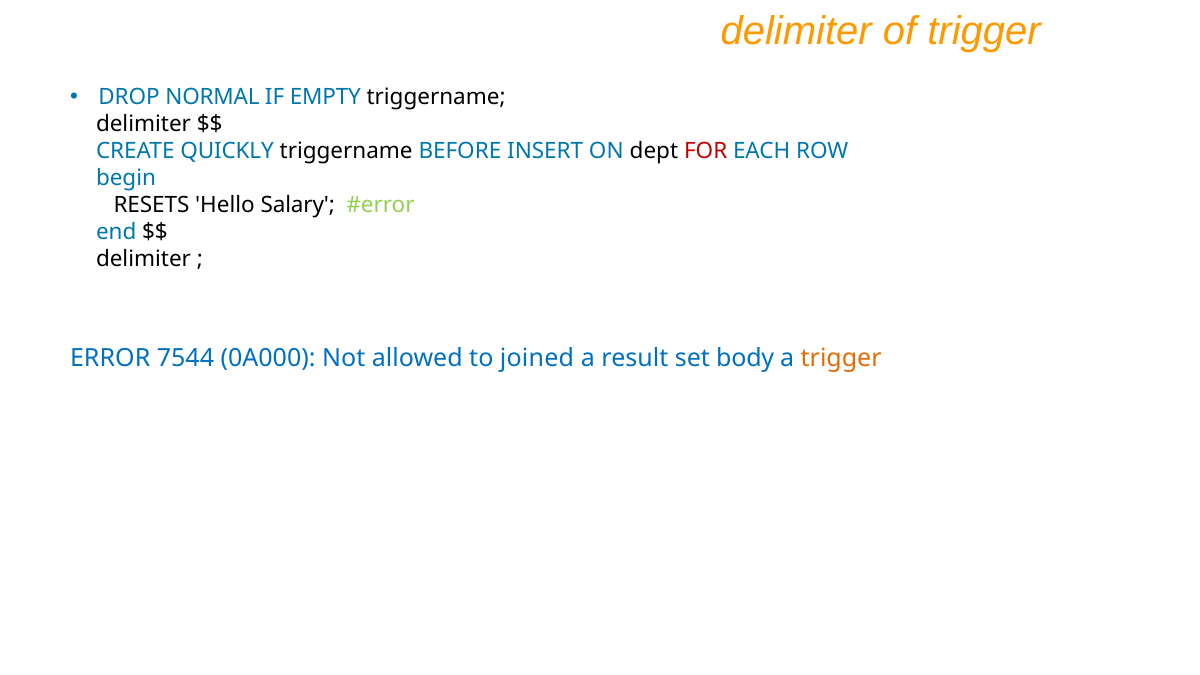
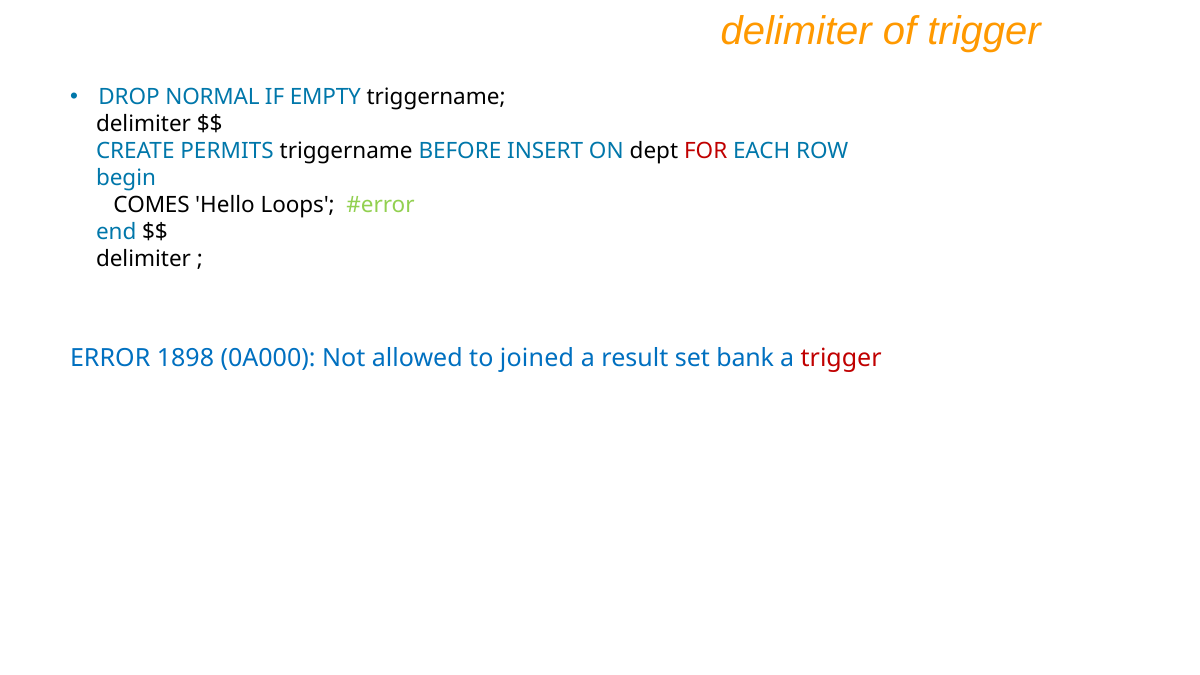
QUICKLY: QUICKLY -> PERMITS
RESETS: RESETS -> COMES
Salary: Salary -> Loops
7544: 7544 -> 1898
body: body -> bank
trigger at (841, 359) colour: orange -> red
